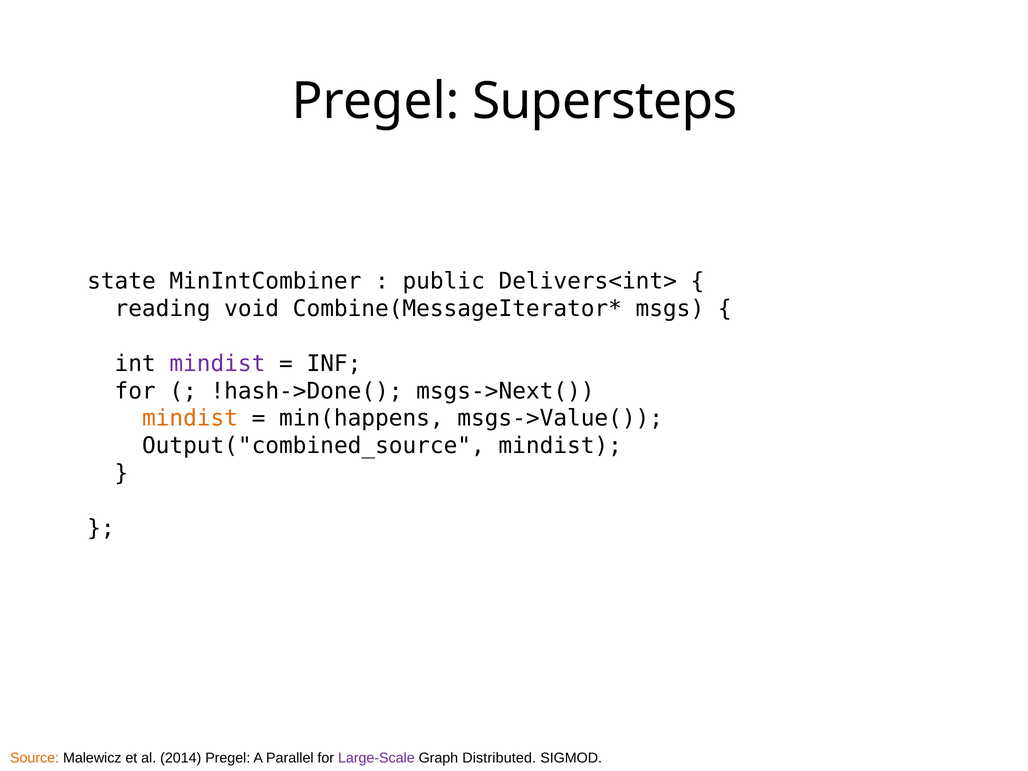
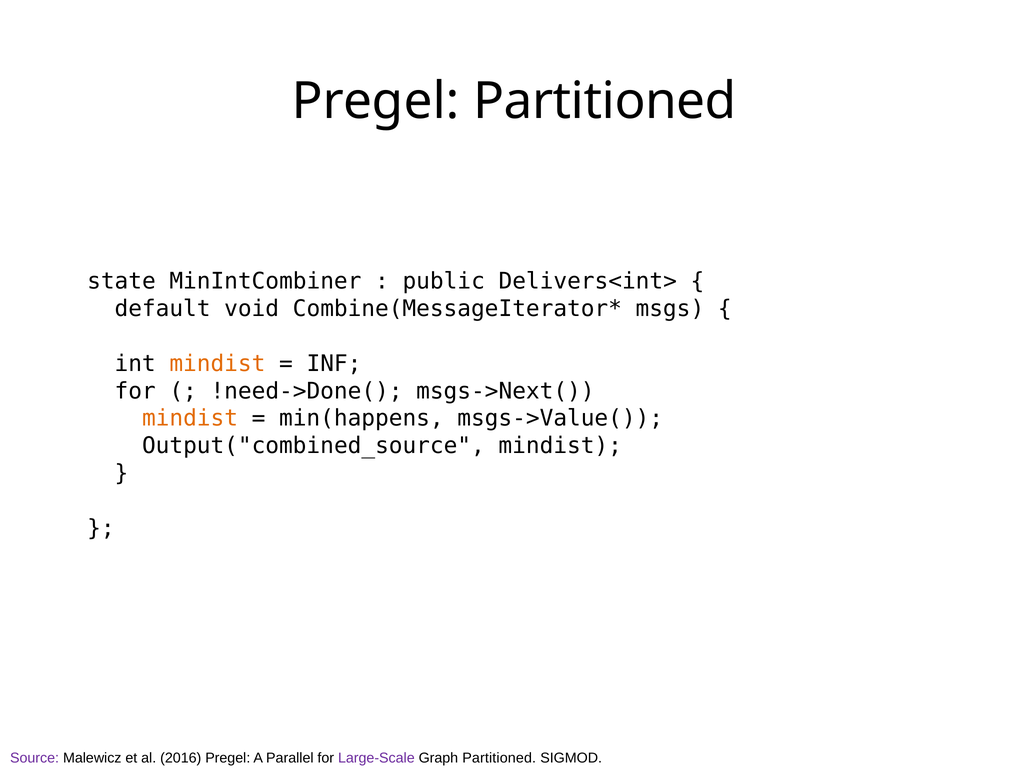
Pregel Supersteps: Supersteps -> Partitioned
reading: reading -> default
mindist at (217, 364) colour: purple -> orange
!hash->Done(: !hash->Done( -> !need->Done(
Source colour: orange -> purple
2014: 2014 -> 2016
Graph Distributed: Distributed -> Partitioned
